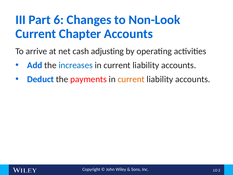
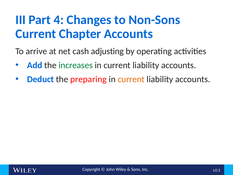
6: 6 -> 4
Non-Look: Non-Look -> Non-Sons
increases colour: blue -> green
payments: payments -> preparing
